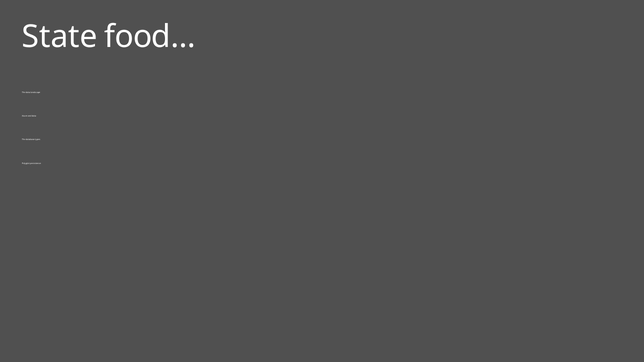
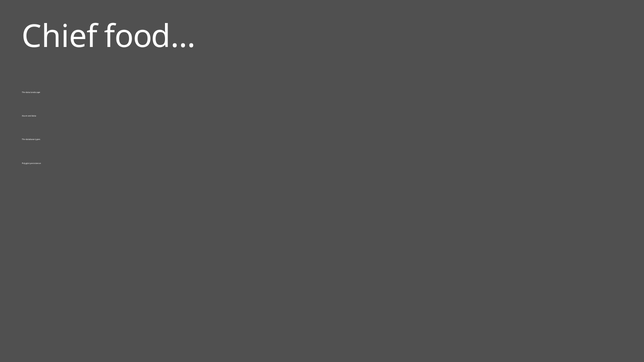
State: State -> Chief
